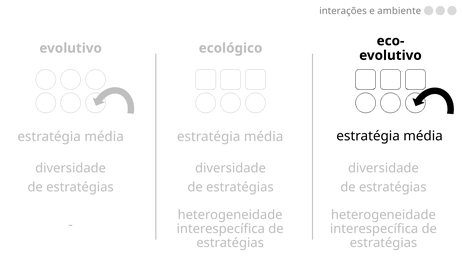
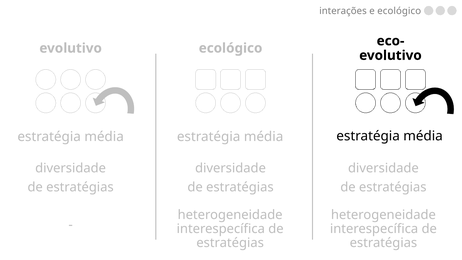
e ambiente: ambiente -> ecológico
